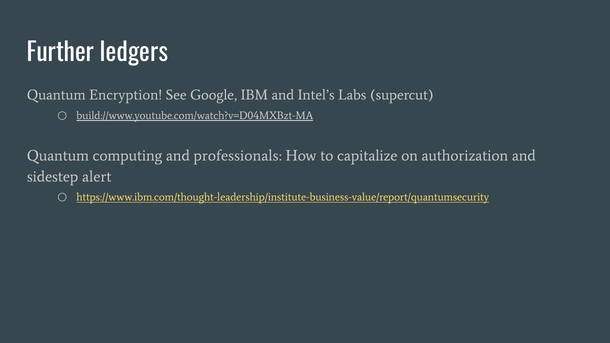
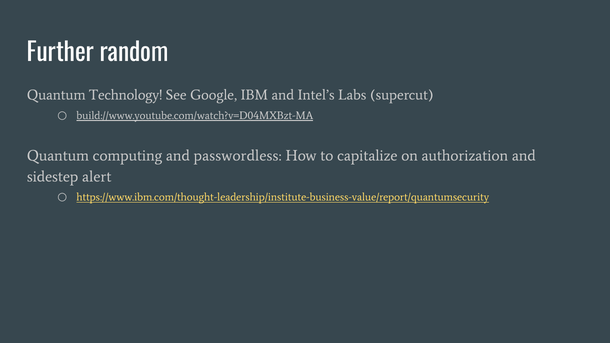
ledgers: ledgers -> random
Encryption: Encryption -> Technology
professionals: professionals -> passwordless
